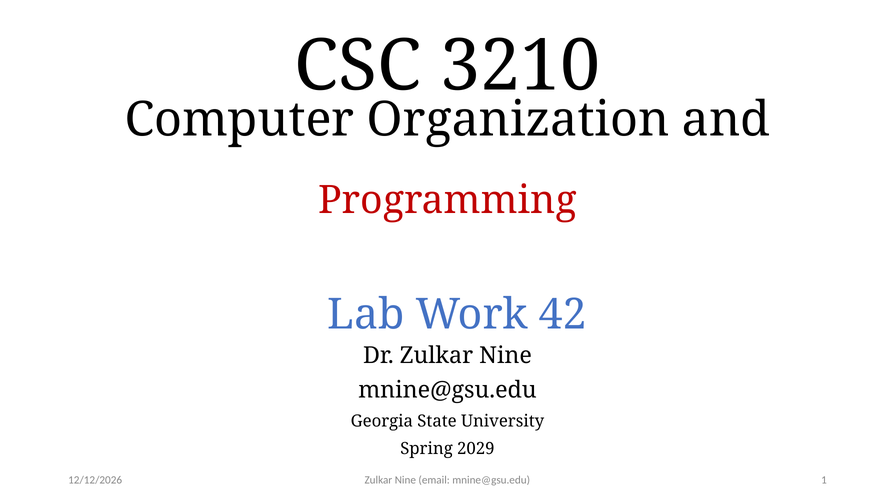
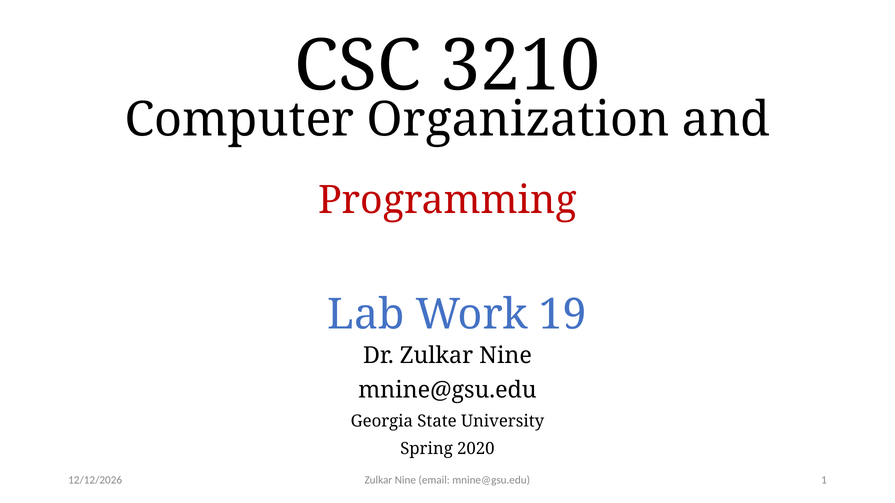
42: 42 -> 19
2029: 2029 -> 2020
